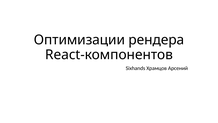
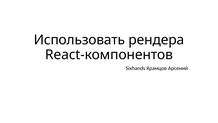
Оптимизации: Оптимизации -> Использовать
